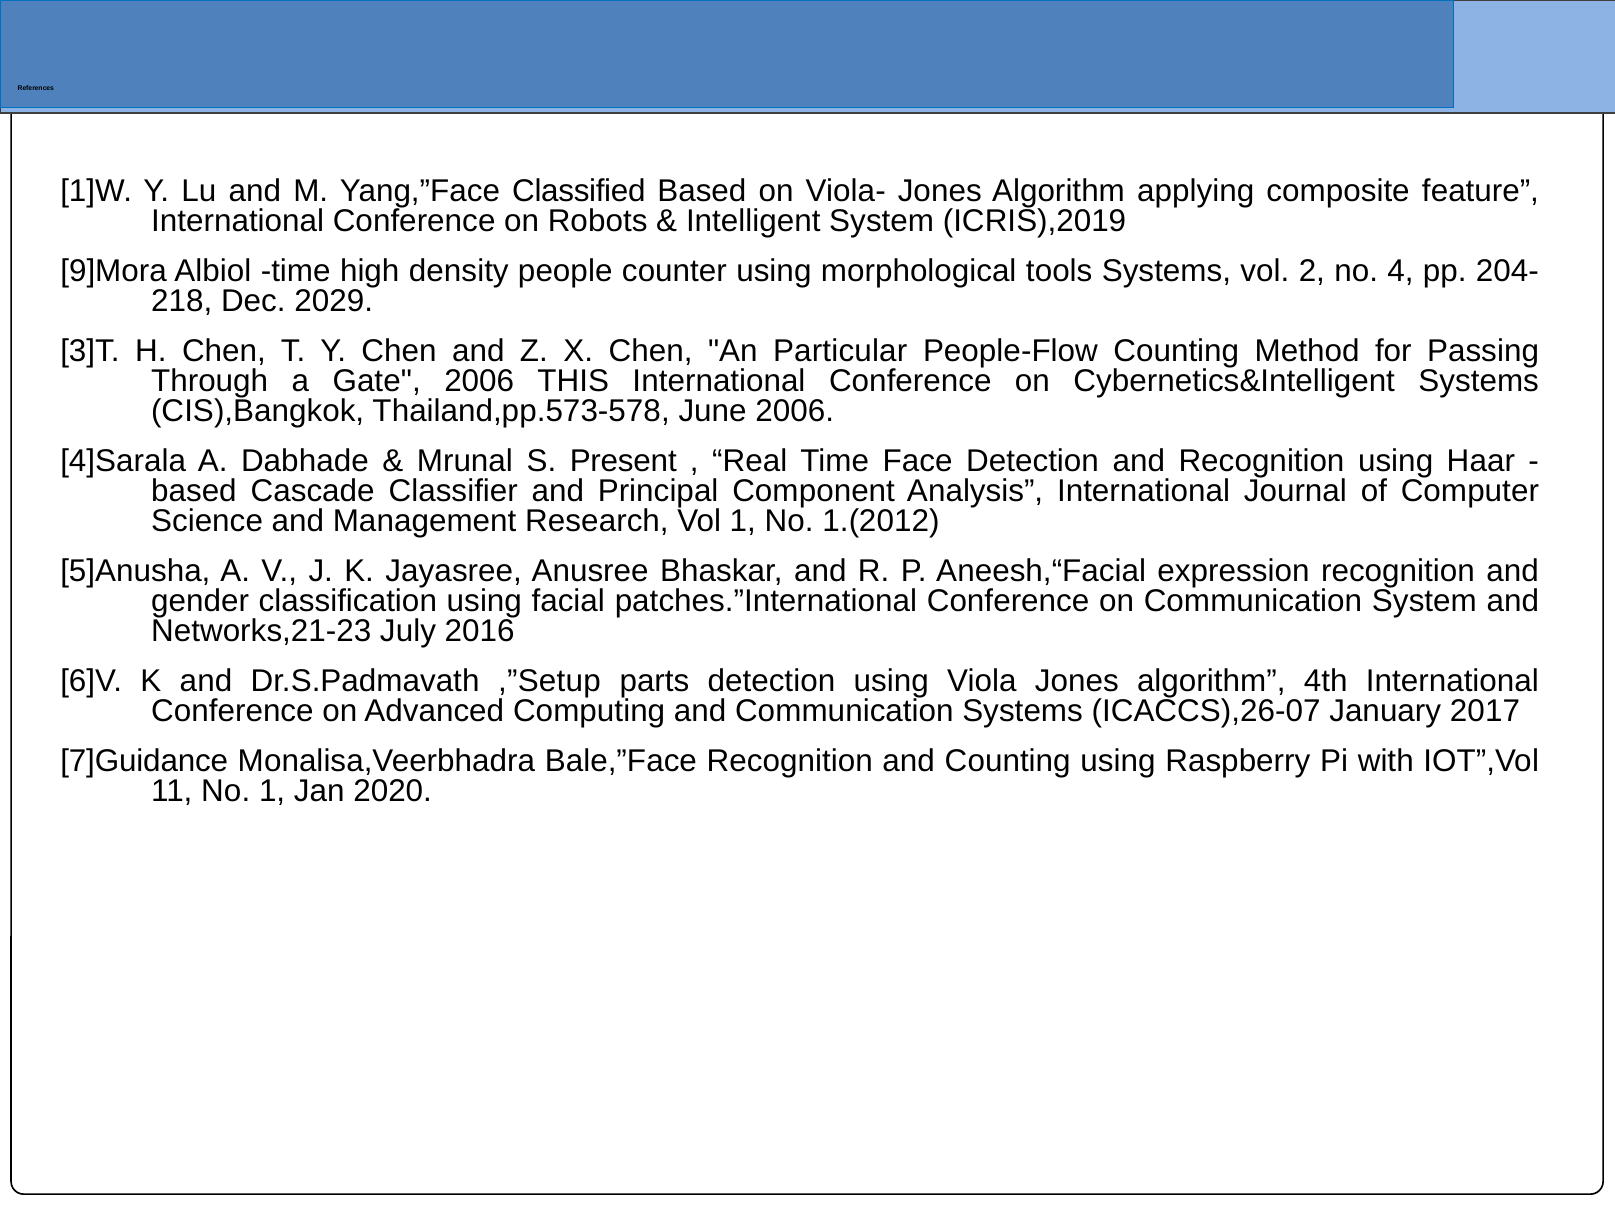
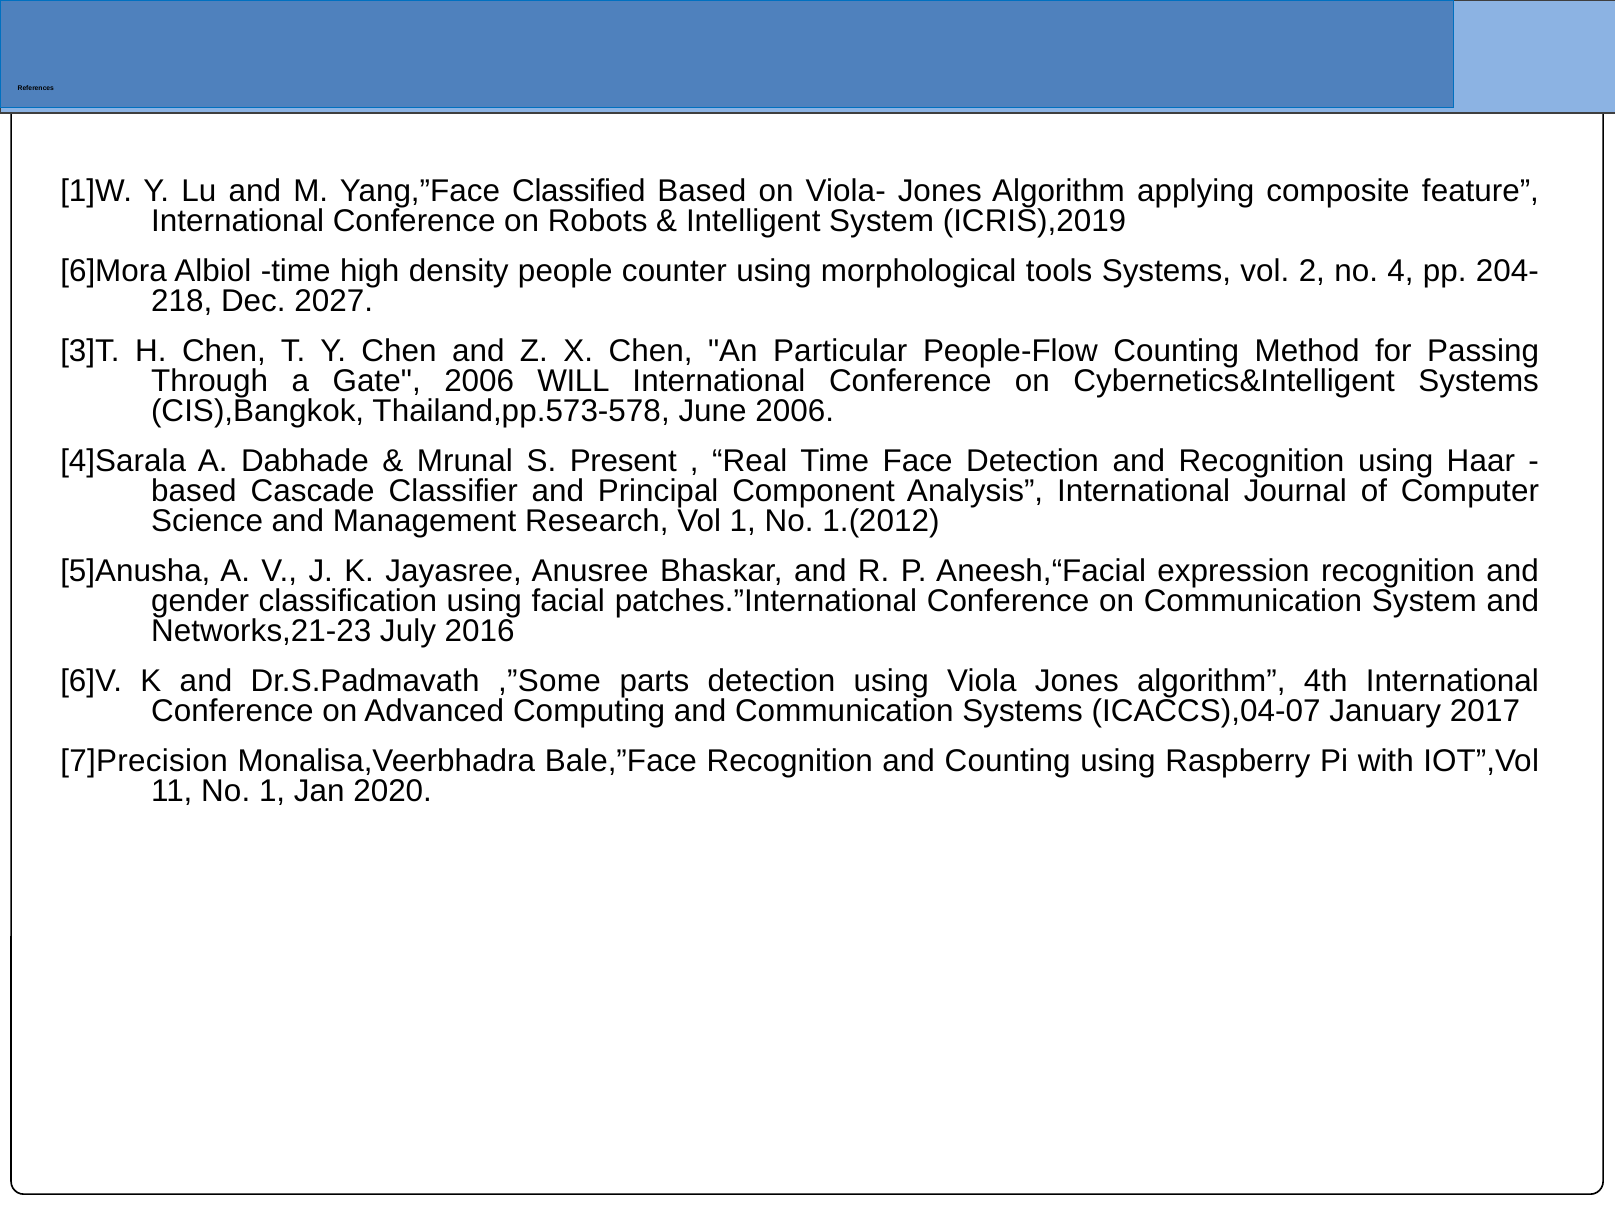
9]Mora: 9]Mora -> 6]Mora
2029: 2029 -> 2027
THIS: THIS -> WILL
,”Setup: ,”Setup -> ,”Some
ICACCS),26-07: ICACCS),26-07 -> ICACCS),04-07
7]Guidance: 7]Guidance -> 7]Precision
